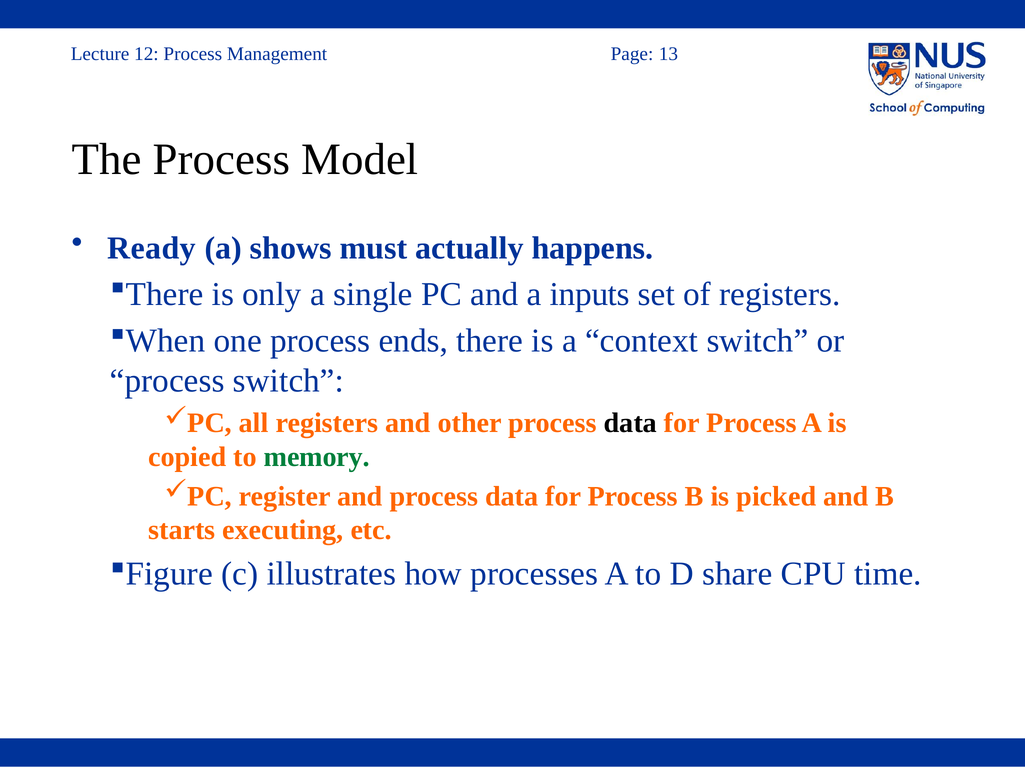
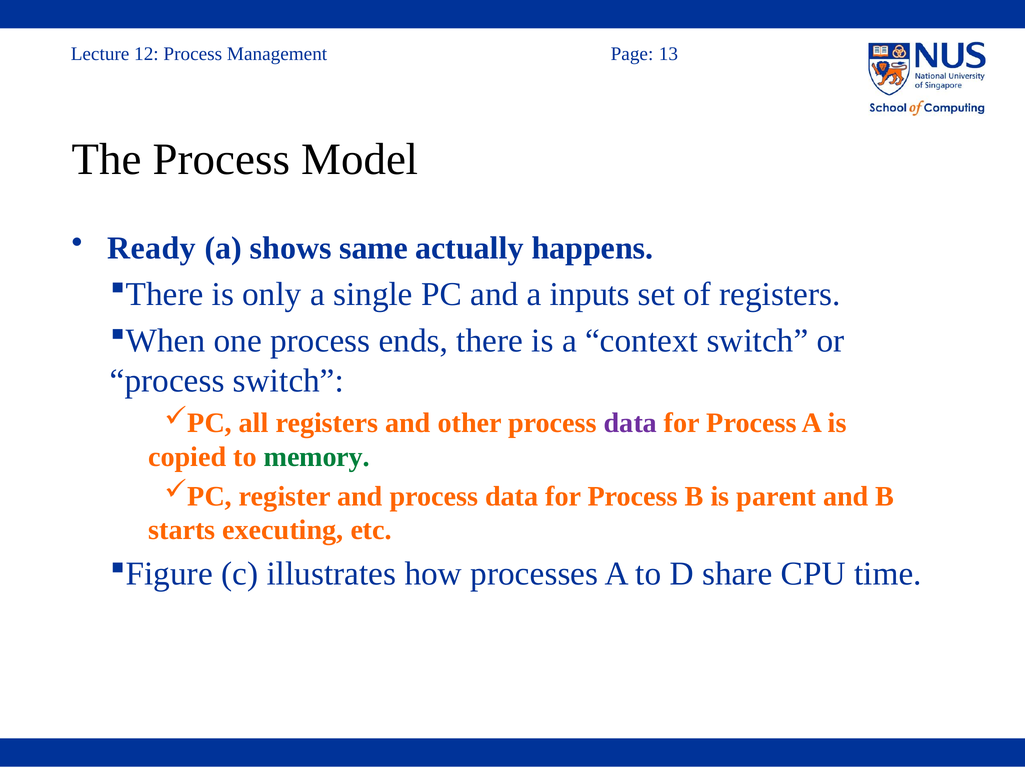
must: must -> same
data at (630, 423) colour: black -> purple
picked: picked -> parent
